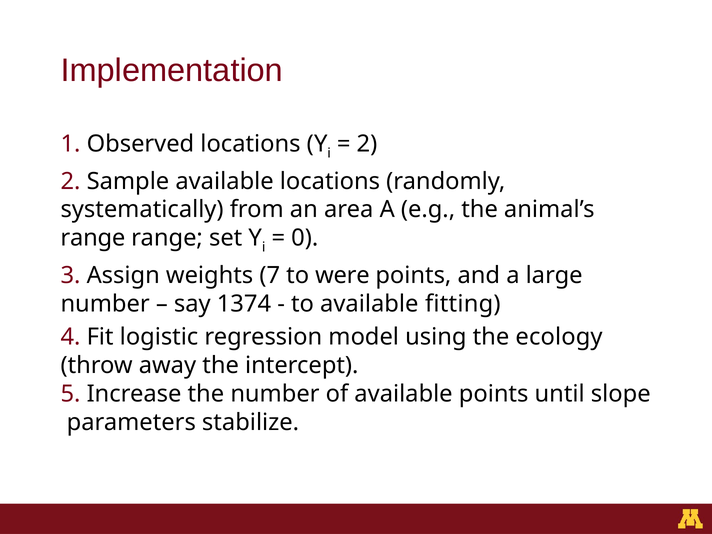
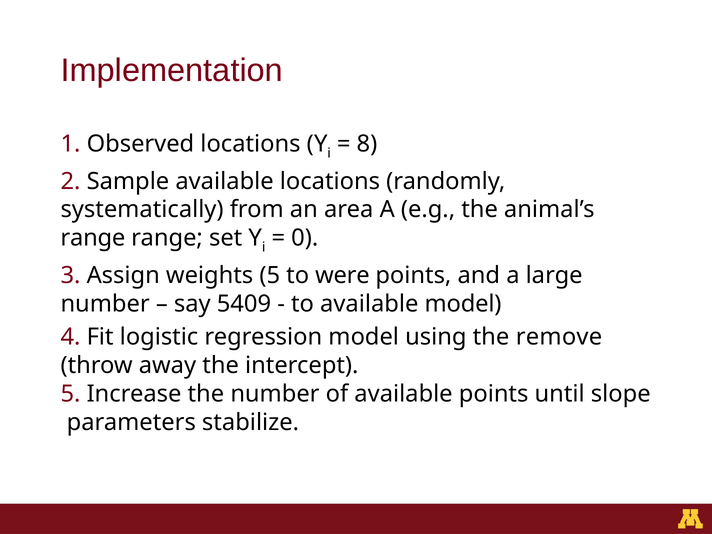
2 at (367, 144): 2 -> 8
weights 7: 7 -> 5
1374: 1374 -> 5409
available fitting: fitting -> model
ecology: ecology -> remove
